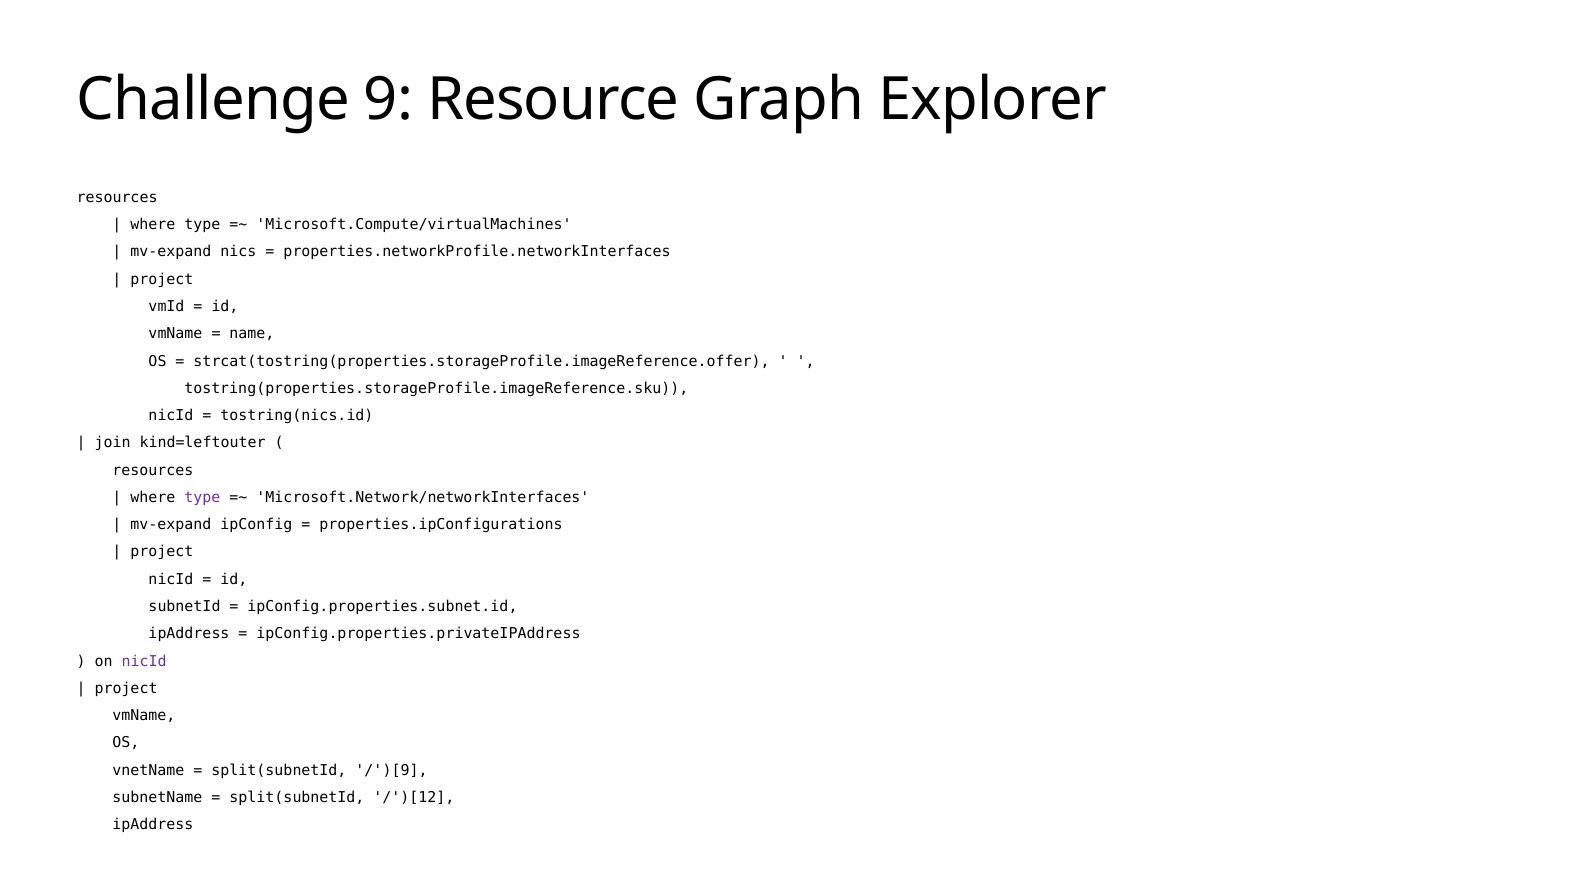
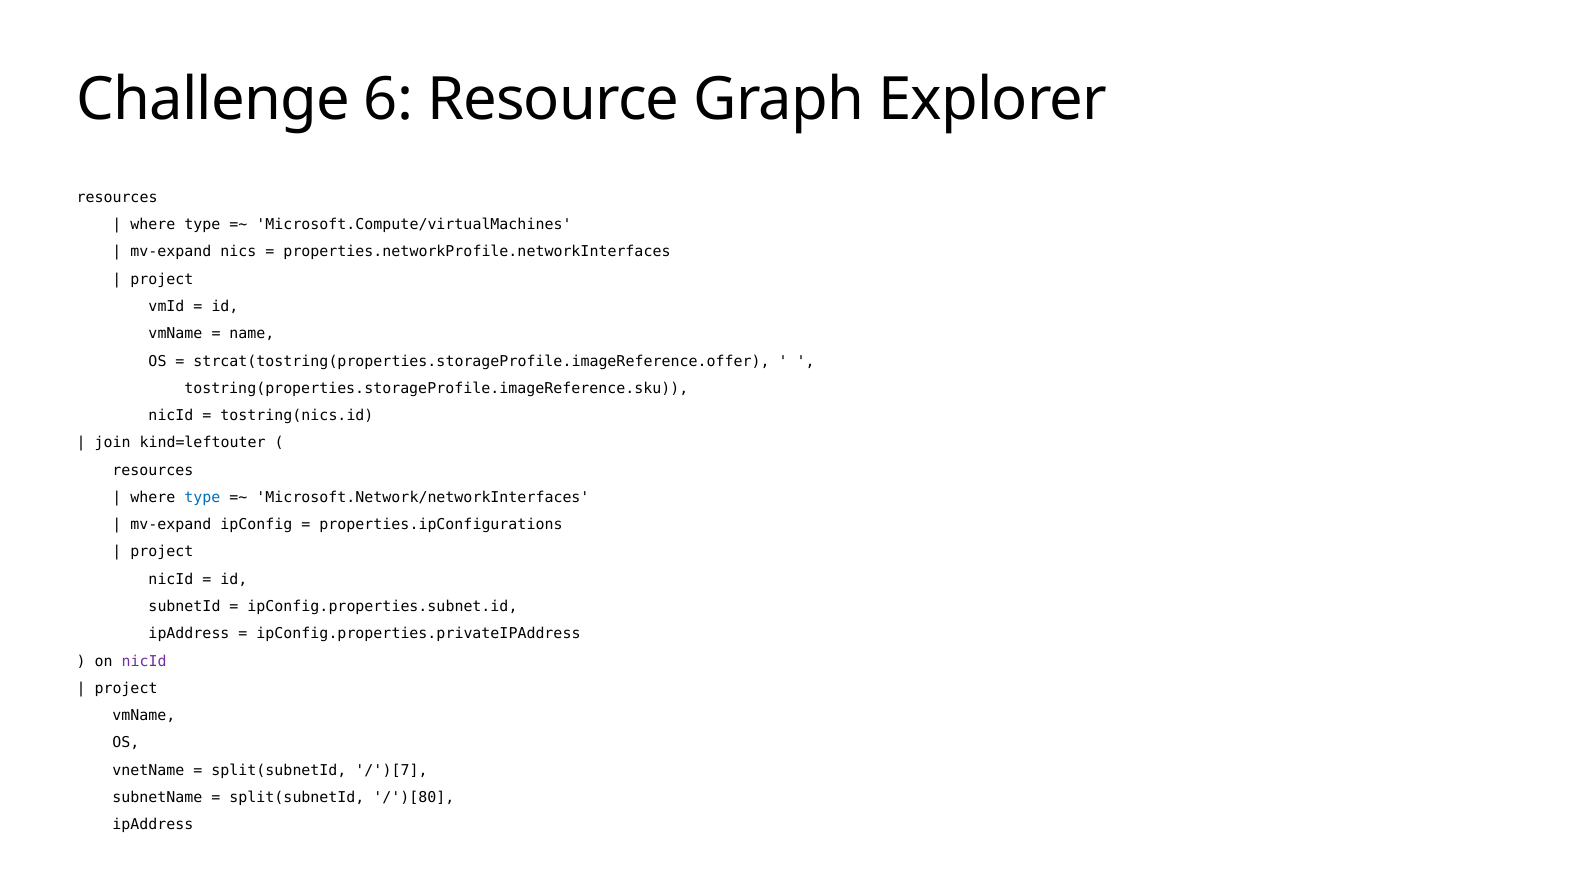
9: 9 -> 6
type at (202, 498) colour: purple -> blue
/')[9: /')[9 -> /')[7
/')[12: /')[12 -> /')[80
